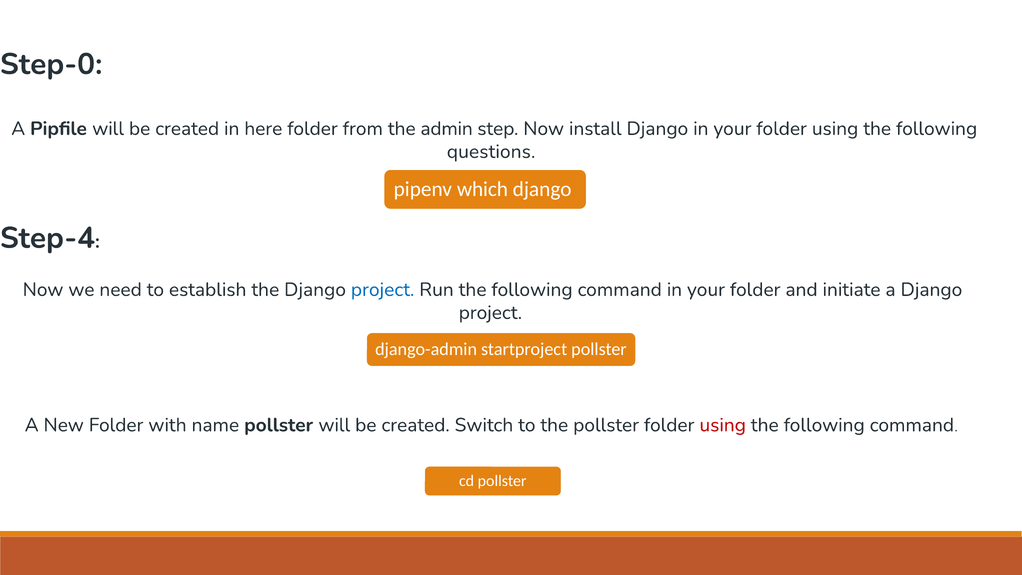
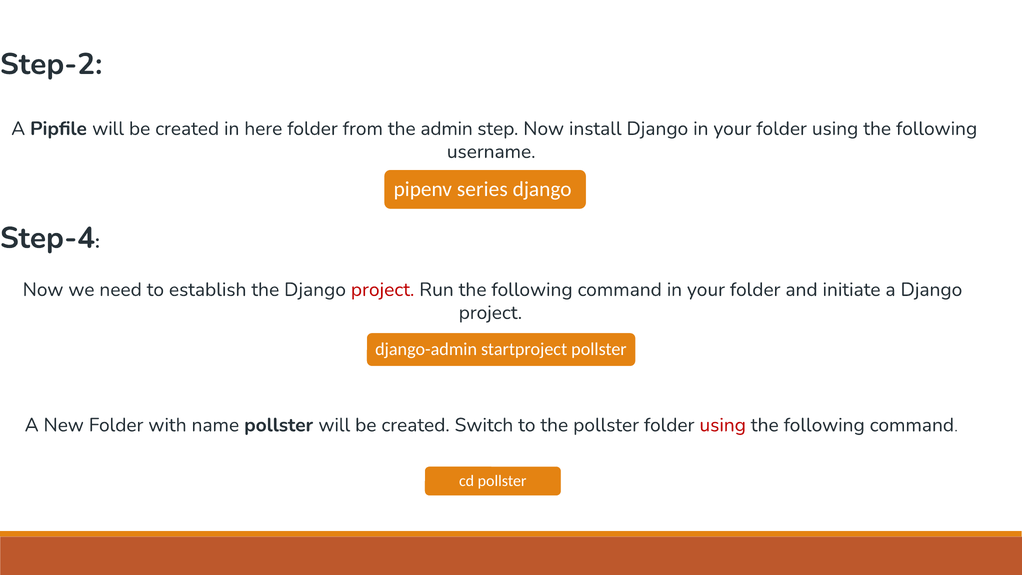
Step-0: Step-0 -> Step-2
questions: questions -> username
which: which -> series
project at (383, 290) colour: blue -> red
